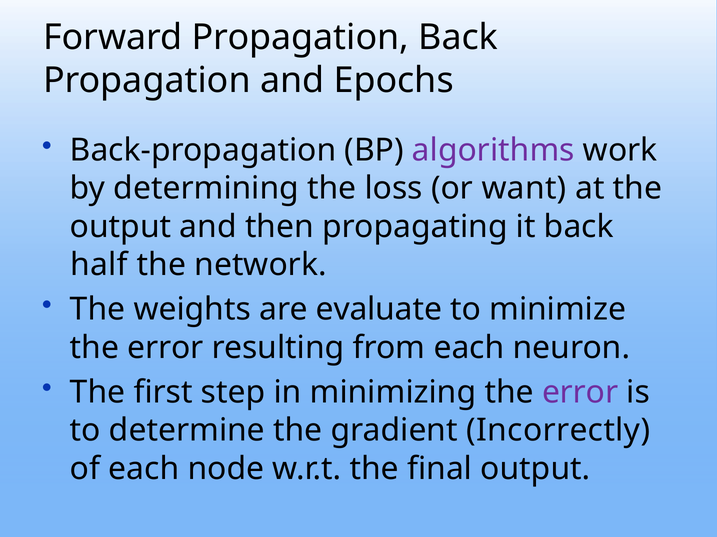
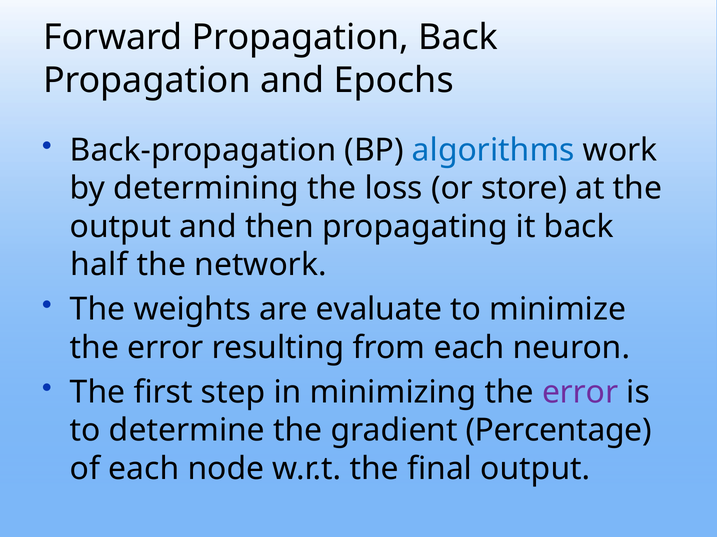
algorithms colour: purple -> blue
want: want -> store
Incorrectly: Incorrectly -> Percentage
